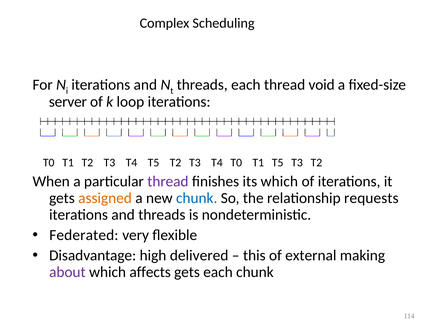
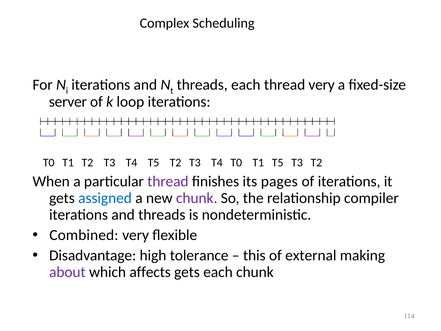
thread void: void -> very
its which: which -> pages
assigned colour: orange -> blue
chunk at (197, 198) colour: blue -> purple
requests: requests -> compiler
Federated: Federated -> Combined
delivered: delivered -> tolerance
